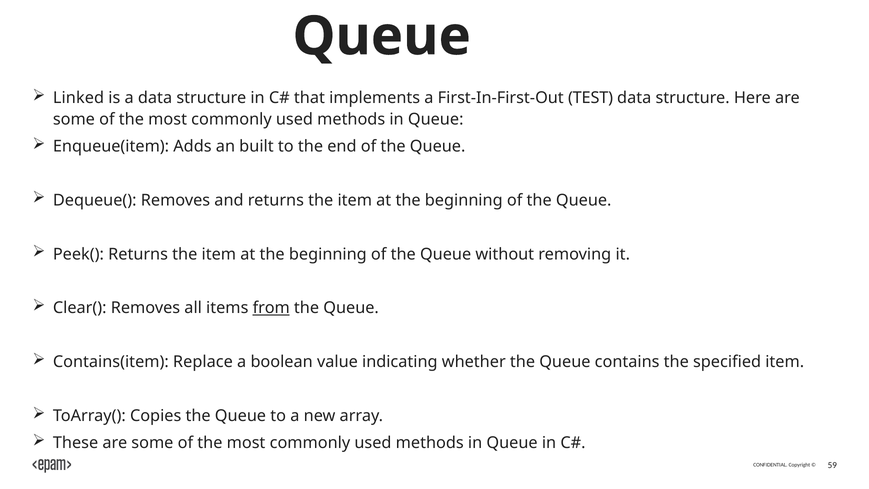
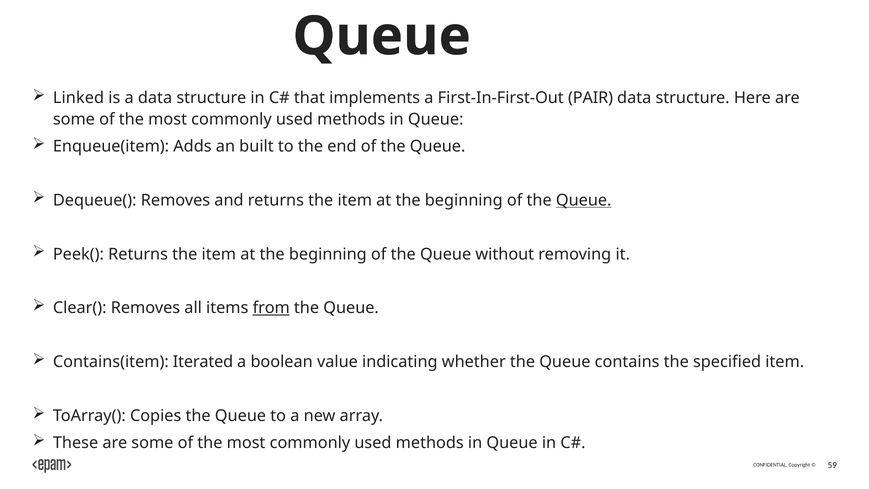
TEST: TEST -> PAIR
Queue at (584, 200) underline: none -> present
Replace: Replace -> Iterated
